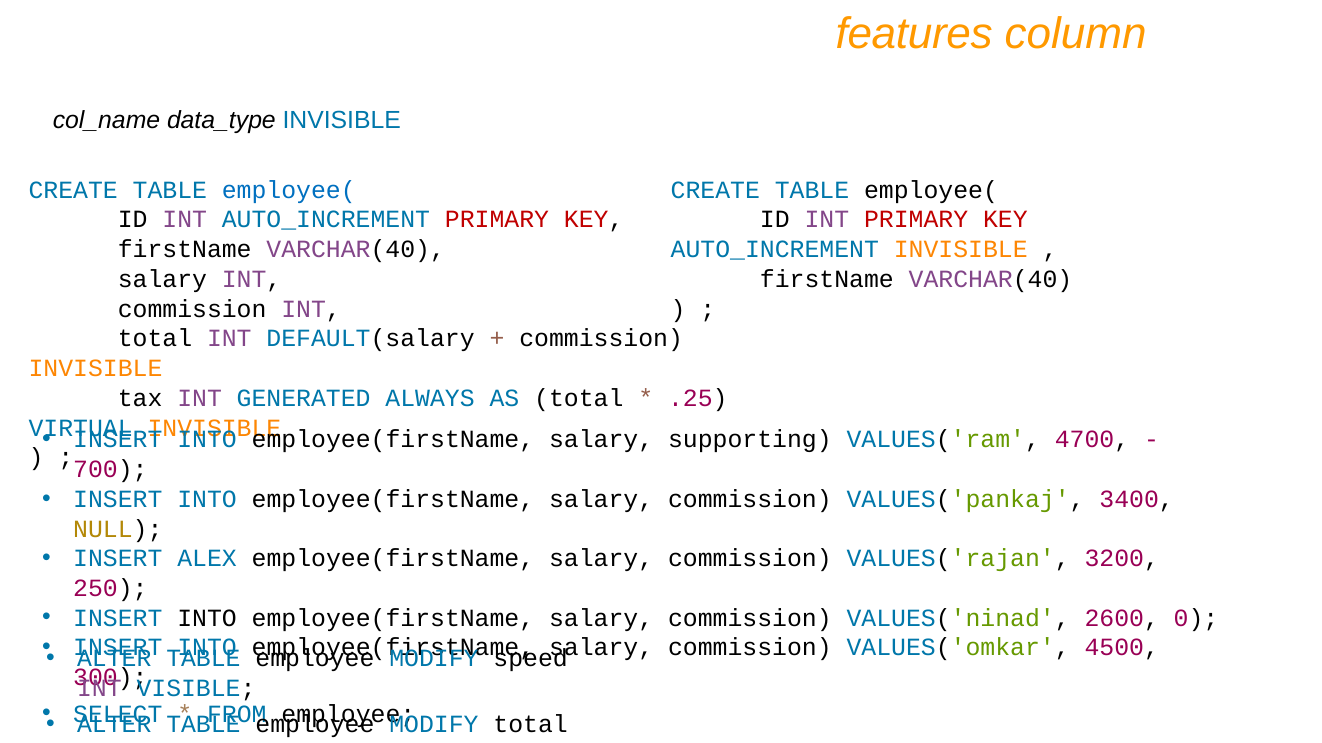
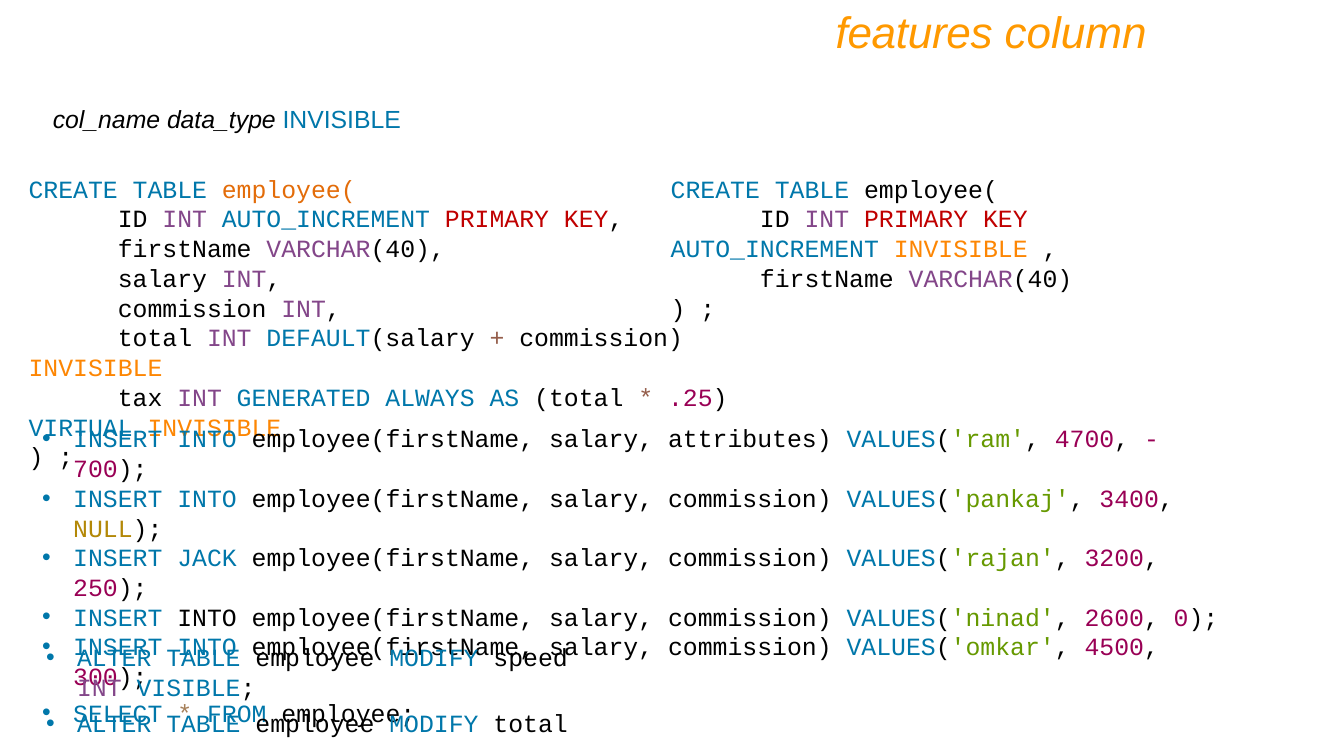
employee( at (289, 190) colour: blue -> orange
supporting: supporting -> attributes
ALEX: ALEX -> JACK
